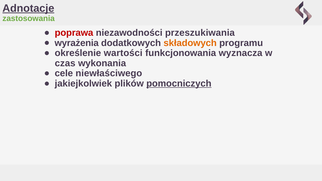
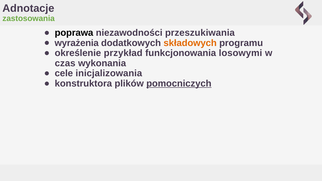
Adnotacje underline: present -> none
poprawa colour: red -> black
wartości: wartości -> przykład
wyznacza: wyznacza -> losowymi
niewłaściwego: niewłaściwego -> inicjalizowania
jakiejkolwiek: jakiejkolwiek -> konstruktora
